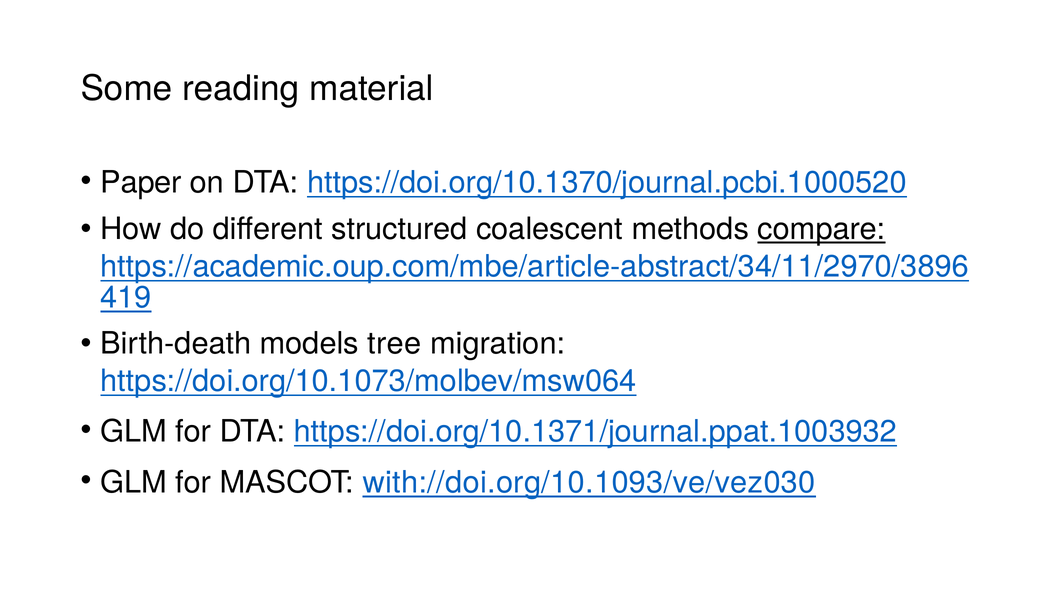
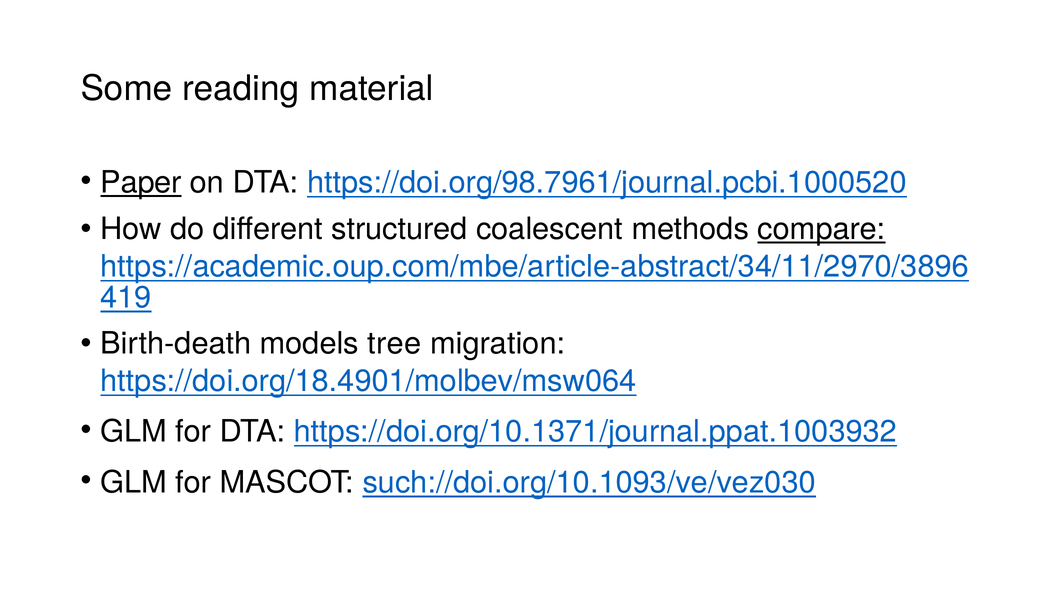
Paper underline: none -> present
https://doi.org/10.1370/journal.pcbi.1000520: https://doi.org/10.1370/journal.pcbi.1000520 -> https://doi.org/98.7961/journal.pcbi.1000520
https://doi.org/10.1073/molbev/msw064: https://doi.org/10.1073/molbev/msw064 -> https://doi.org/18.4901/molbev/msw064
with://doi.org/10.1093/ve/vez030: with://doi.org/10.1093/ve/vez030 -> such://doi.org/10.1093/ve/vez030
